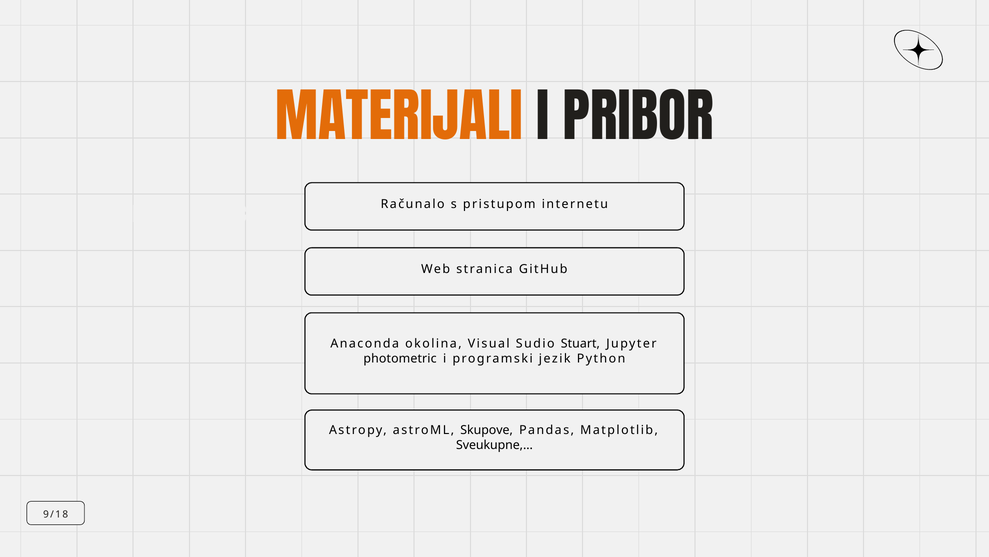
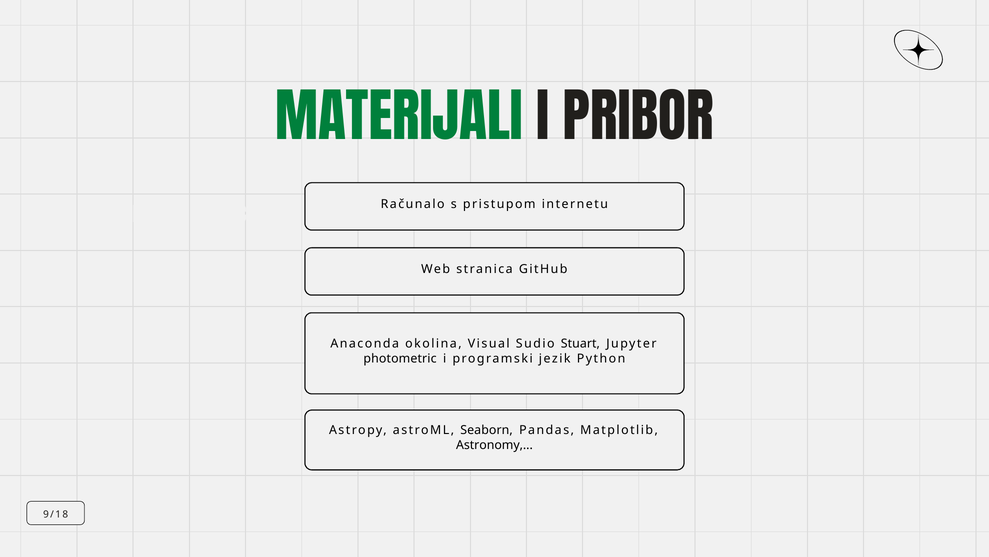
MATERIJALI colour: orange -> green
Skupove: Skupove -> Seaborn
Sveukupne: Sveukupne -> Astronomy
